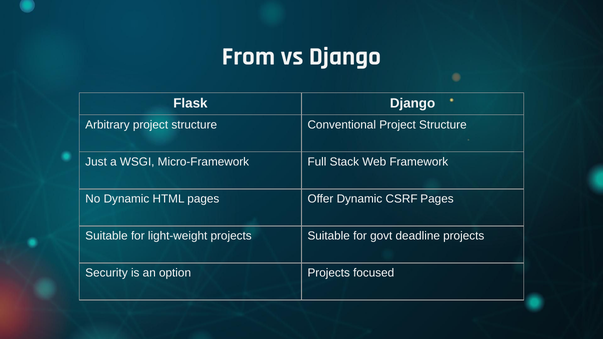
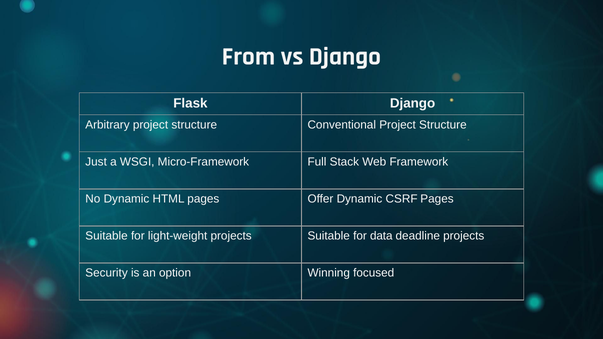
govt: govt -> data
option Projects: Projects -> Winning
